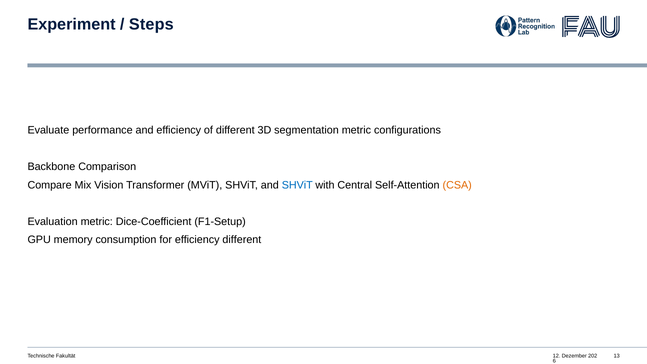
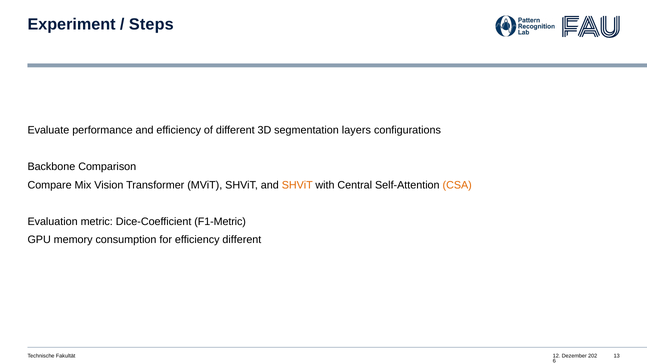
segmentation metric: metric -> layers
SHViT at (297, 185) colour: blue -> orange
F1-Setup: F1-Setup -> F1-Metric
